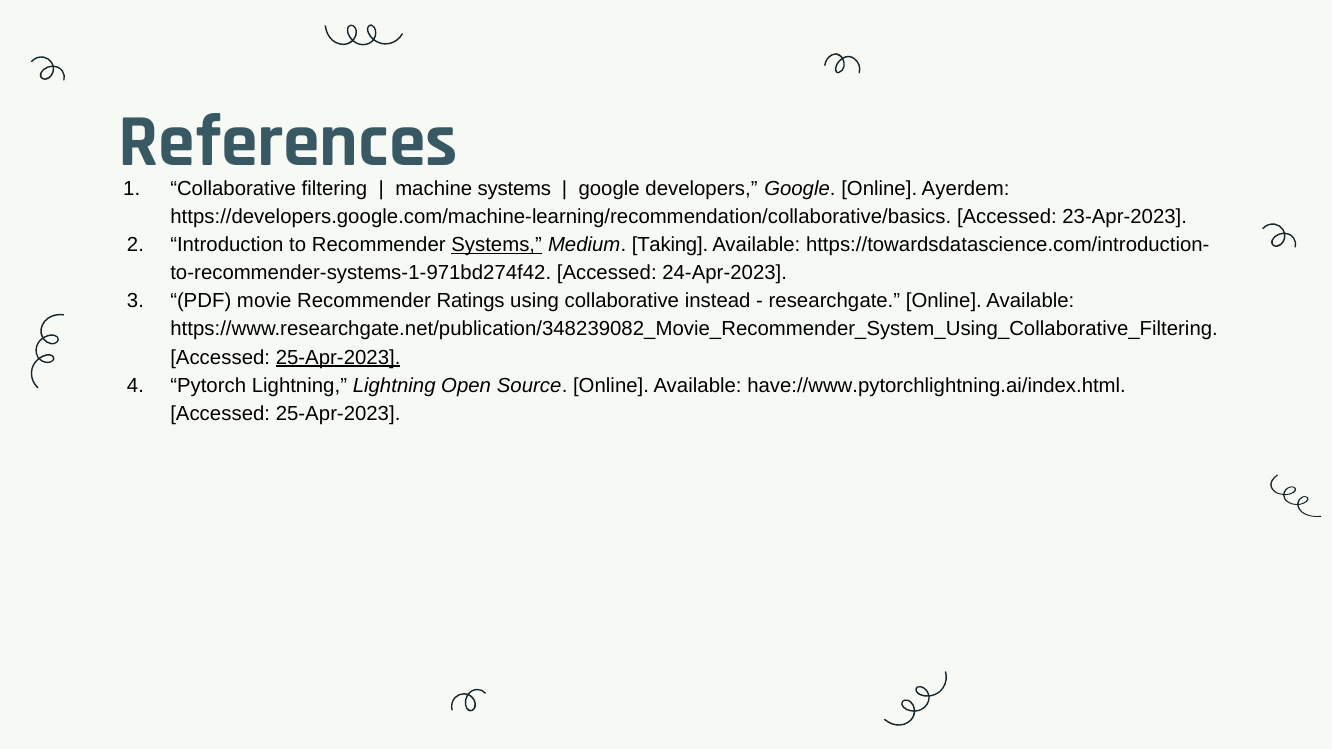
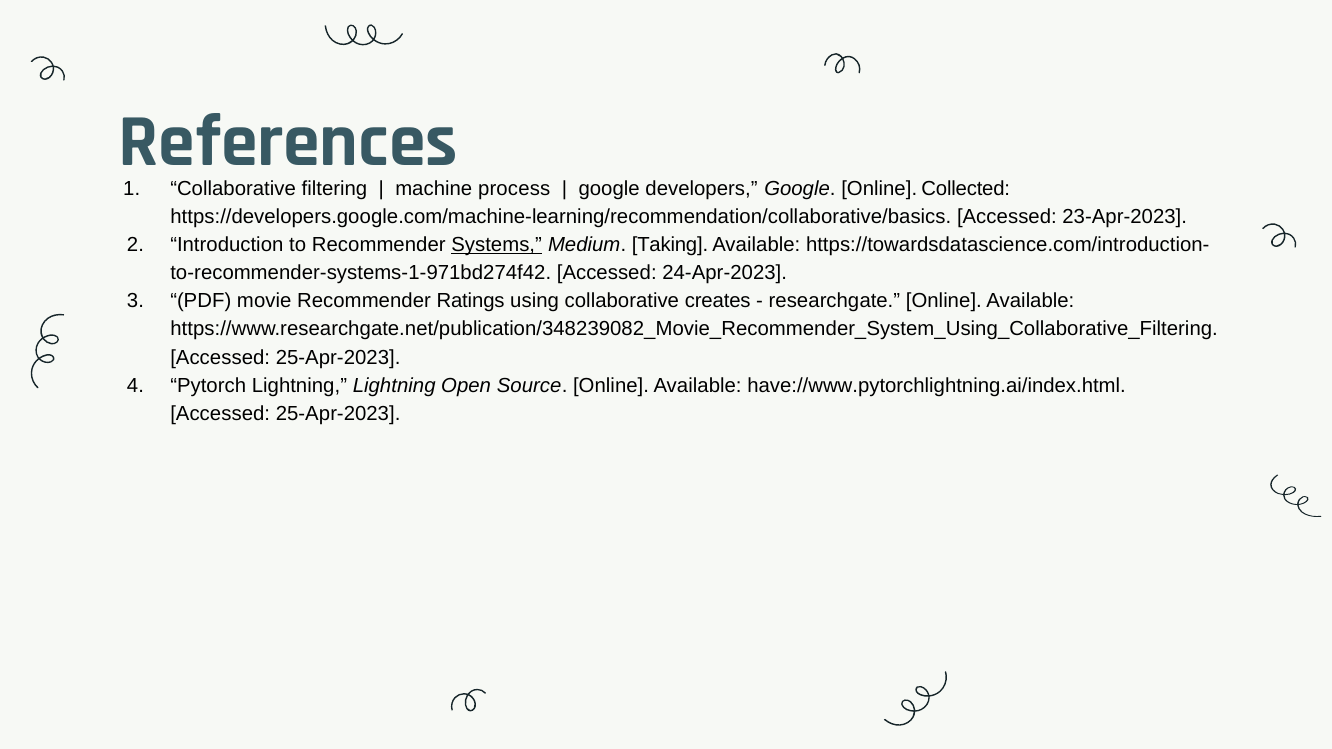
systems at (514, 189): systems -> process
Ayerdem: Ayerdem -> Collected
instead: instead -> creates
25-Apr-2023 at (338, 357) underline: present -> none
